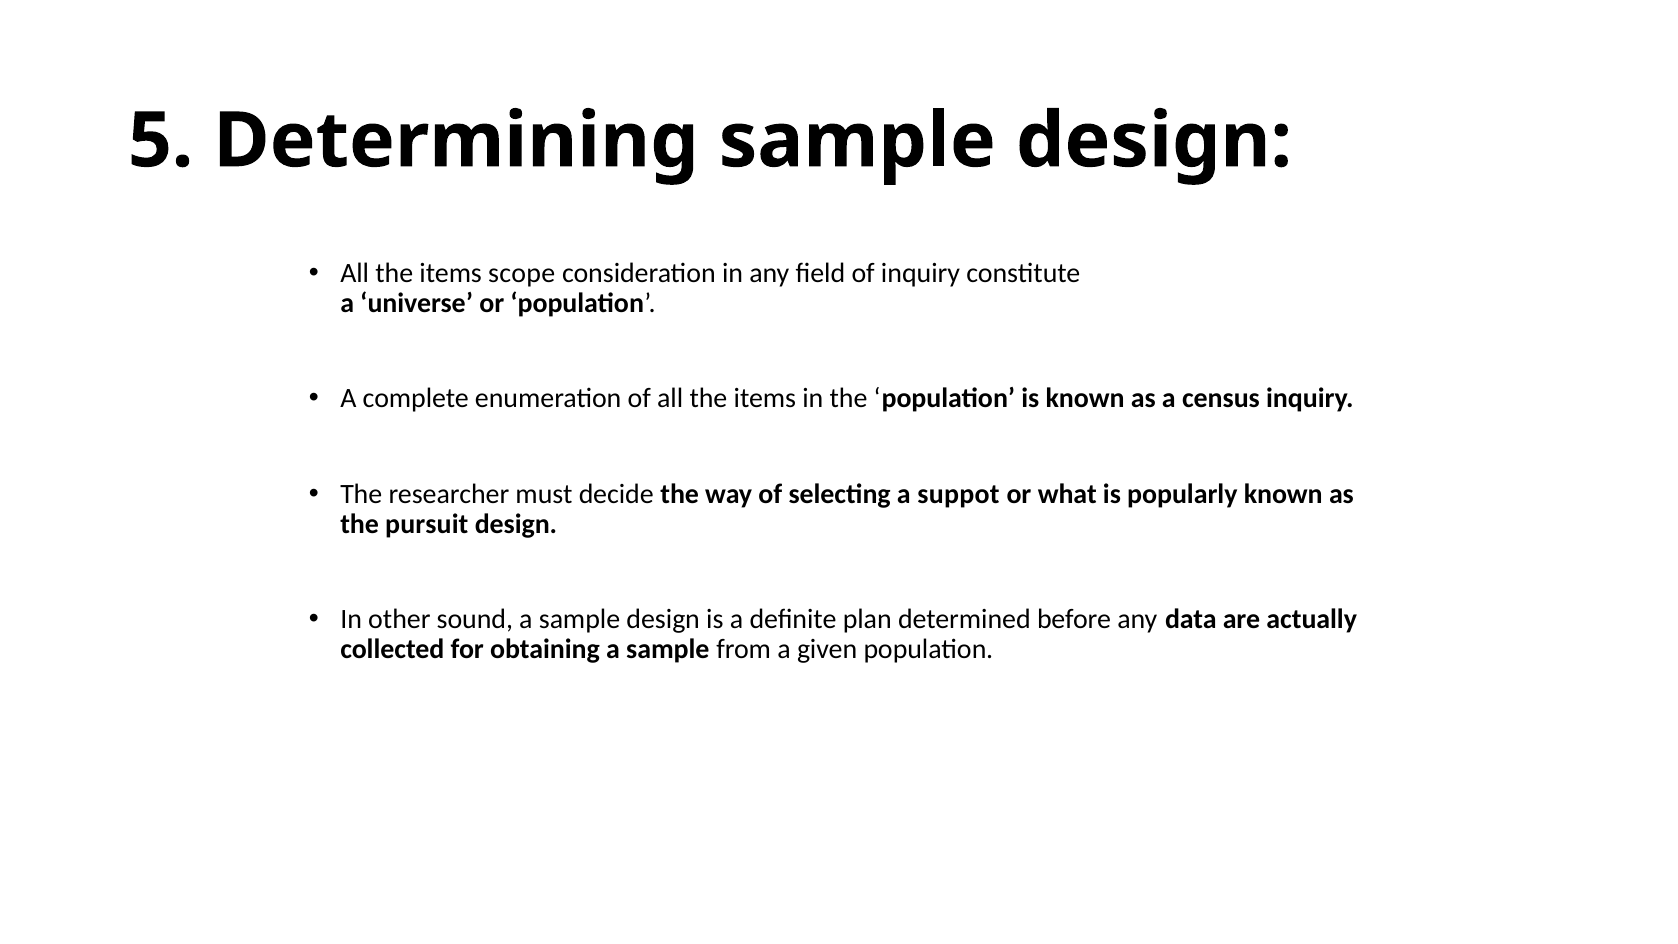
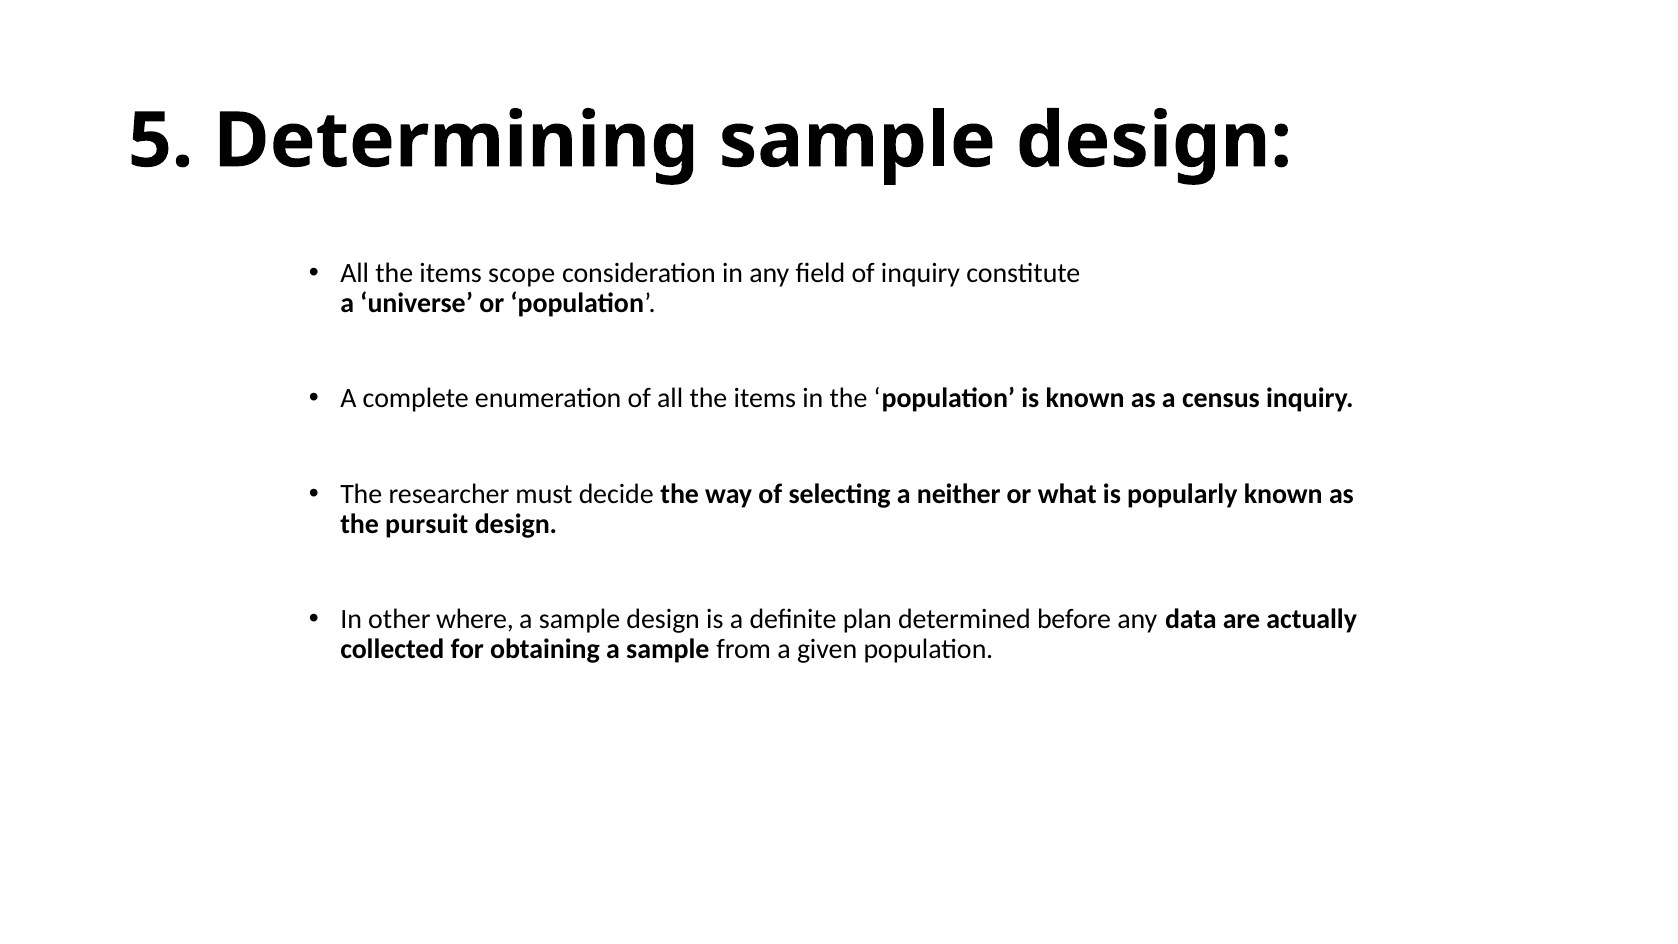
suppot: suppot -> neither
sound: sound -> where
